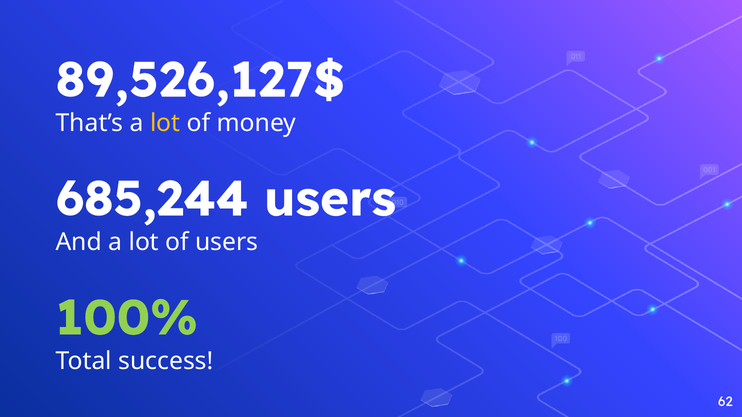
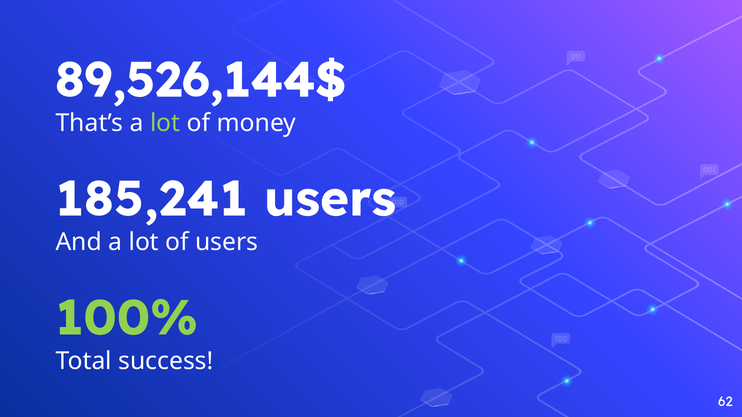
89,526,127$: 89,526,127$ -> 89,526,144$
lot at (165, 123) colour: yellow -> light green
685,244: 685,244 -> 185,241
